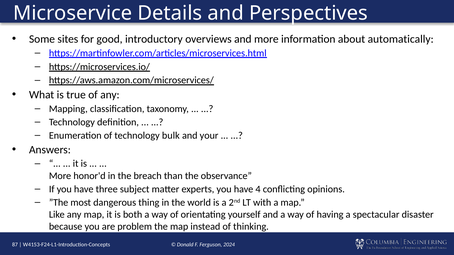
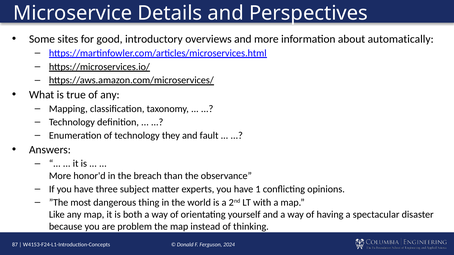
bulk: bulk -> they
your: your -> fault
4: 4 -> 1
